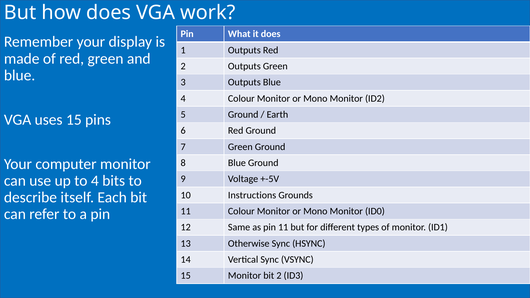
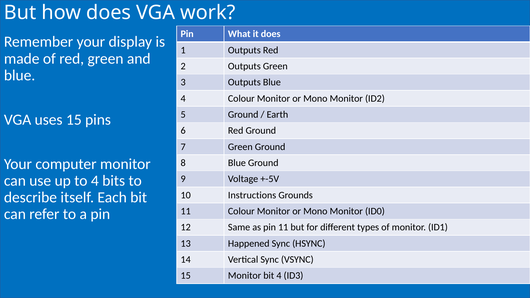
Otherwise: Otherwise -> Happened
bit 2: 2 -> 4
